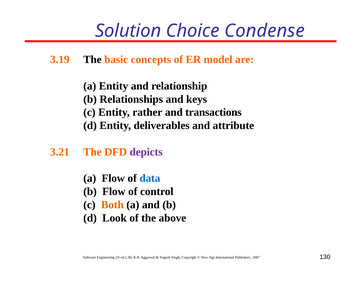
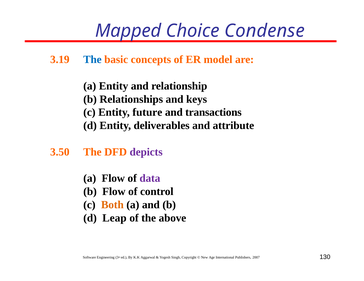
Solution: Solution -> Mapped
The at (92, 60) colour: black -> blue
rather: rather -> future
3.21: 3.21 -> 3.50
data colour: blue -> purple
Look: Look -> Leap
